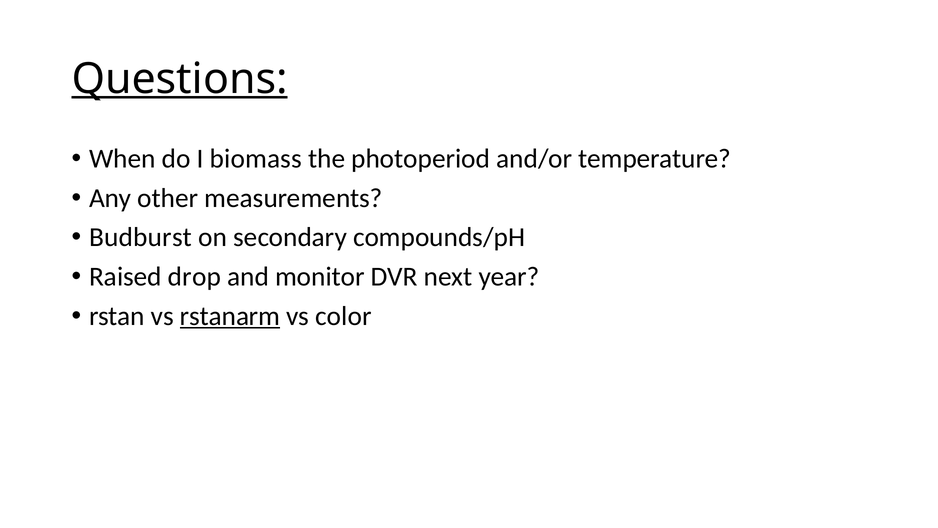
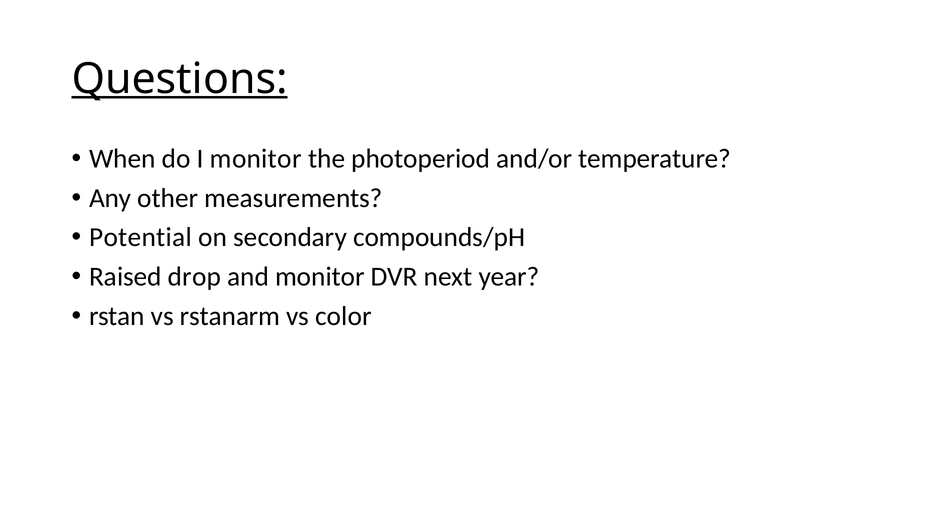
I biomass: biomass -> monitor
Budburst: Budburst -> Potential
rstanarm underline: present -> none
